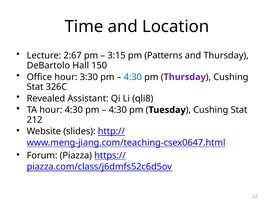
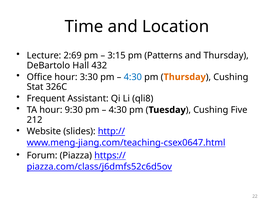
2:67: 2:67 -> 2:69
150: 150 -> 432
Thursday at (185, 77) colour: purple -> orange
Revealed: Revealed -> Frequent
hour 4:30: 4:30 -> 9:30
Stat at (239, 110): Stat -> Five
